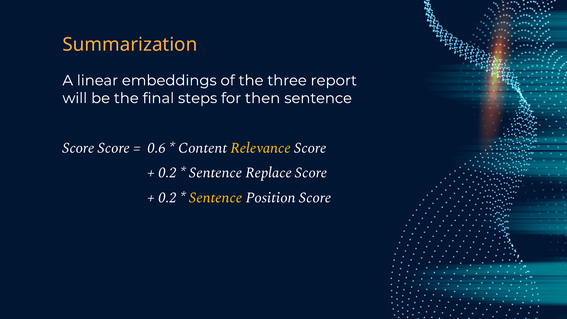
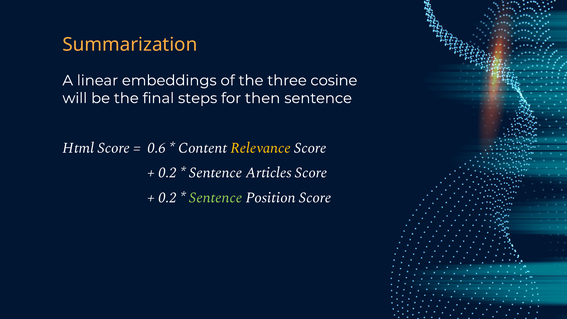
report: report -> cosine
Score at (78, 148): Score -> Html
Replace: Replace -> Articles
Sentence at (216, 197) colour: yellow -> light green
